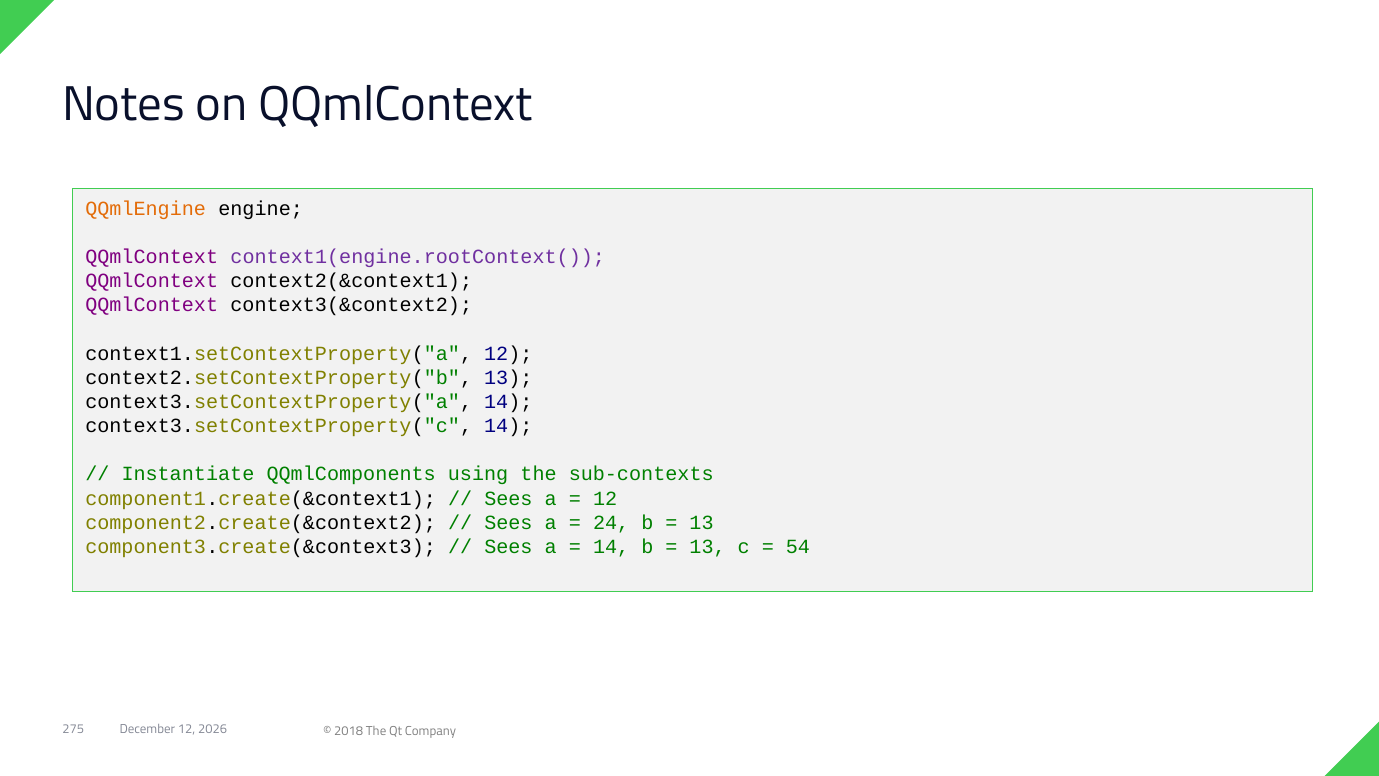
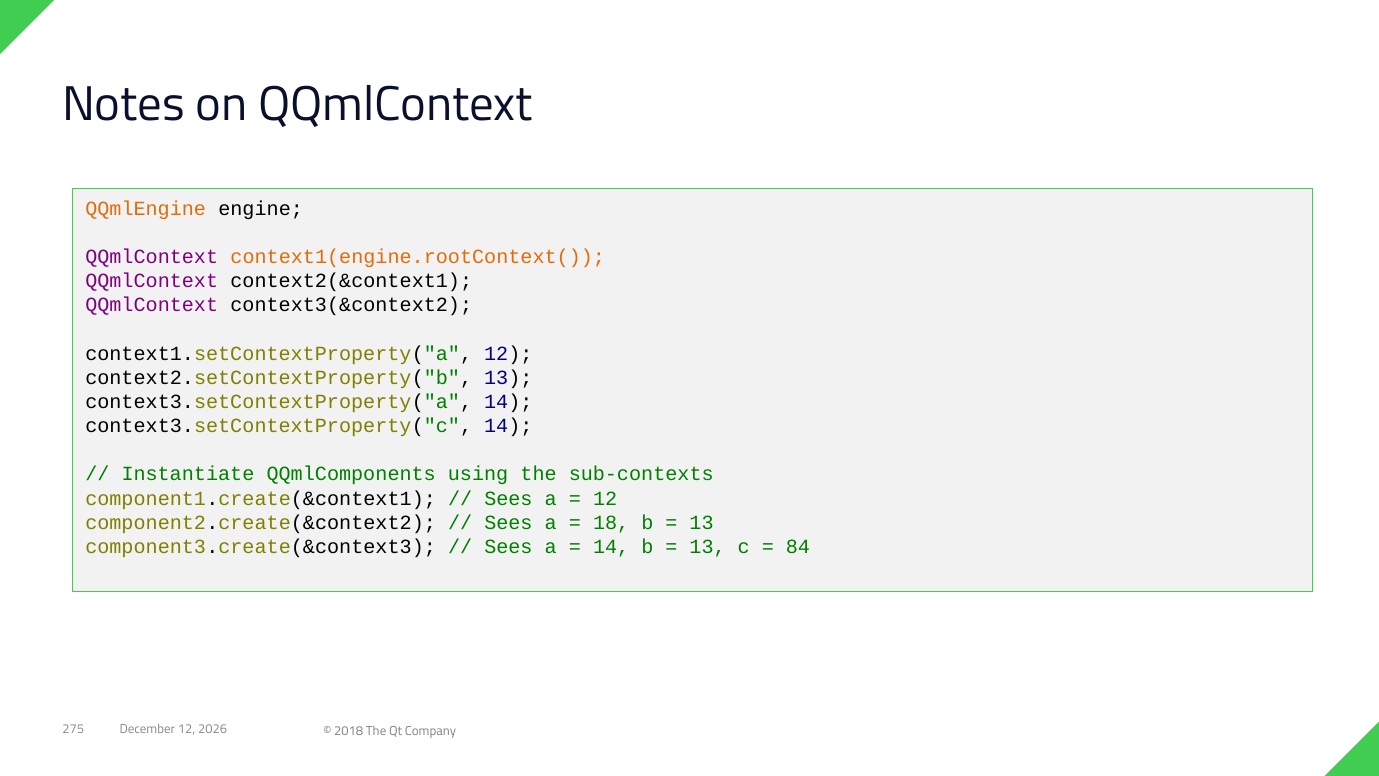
context1(engine.rootContext( colour: purple -> orange
24: 24 -> 18
54: 54 -> 84
